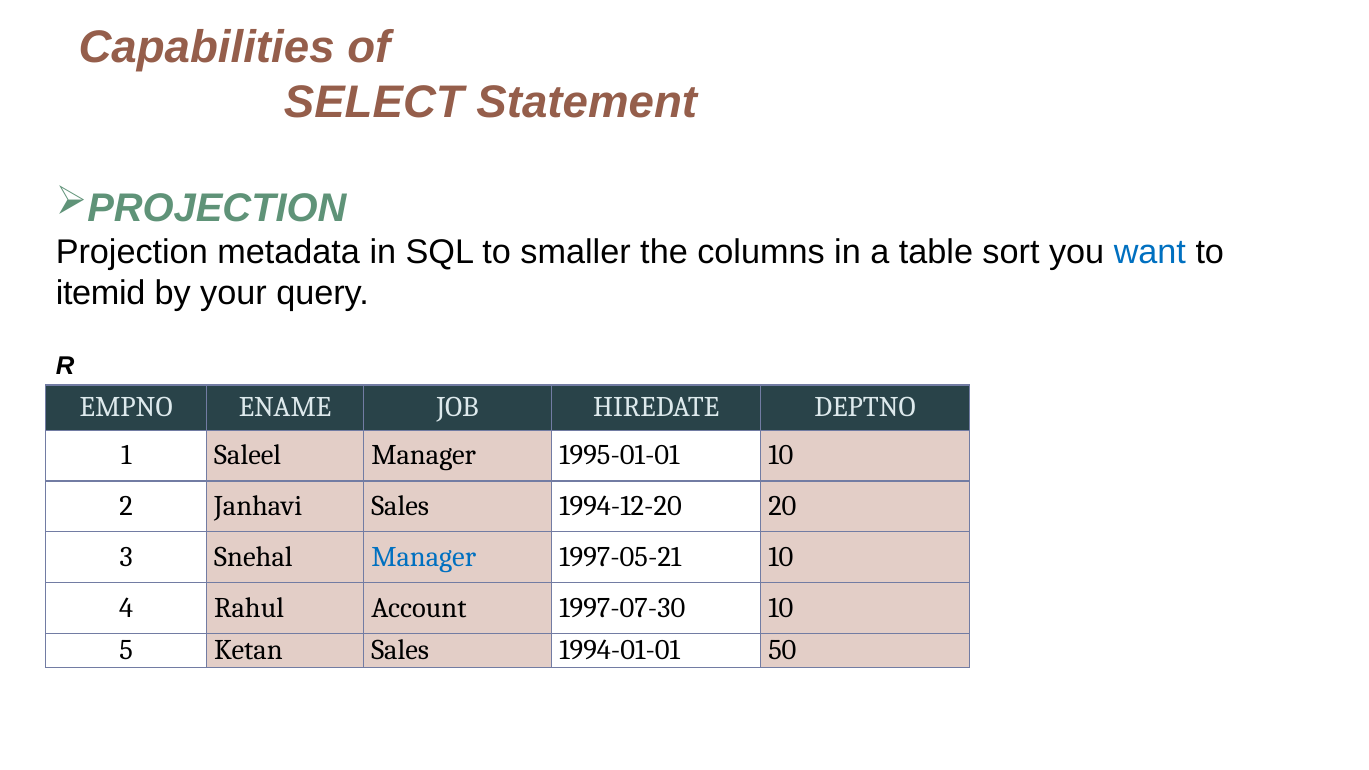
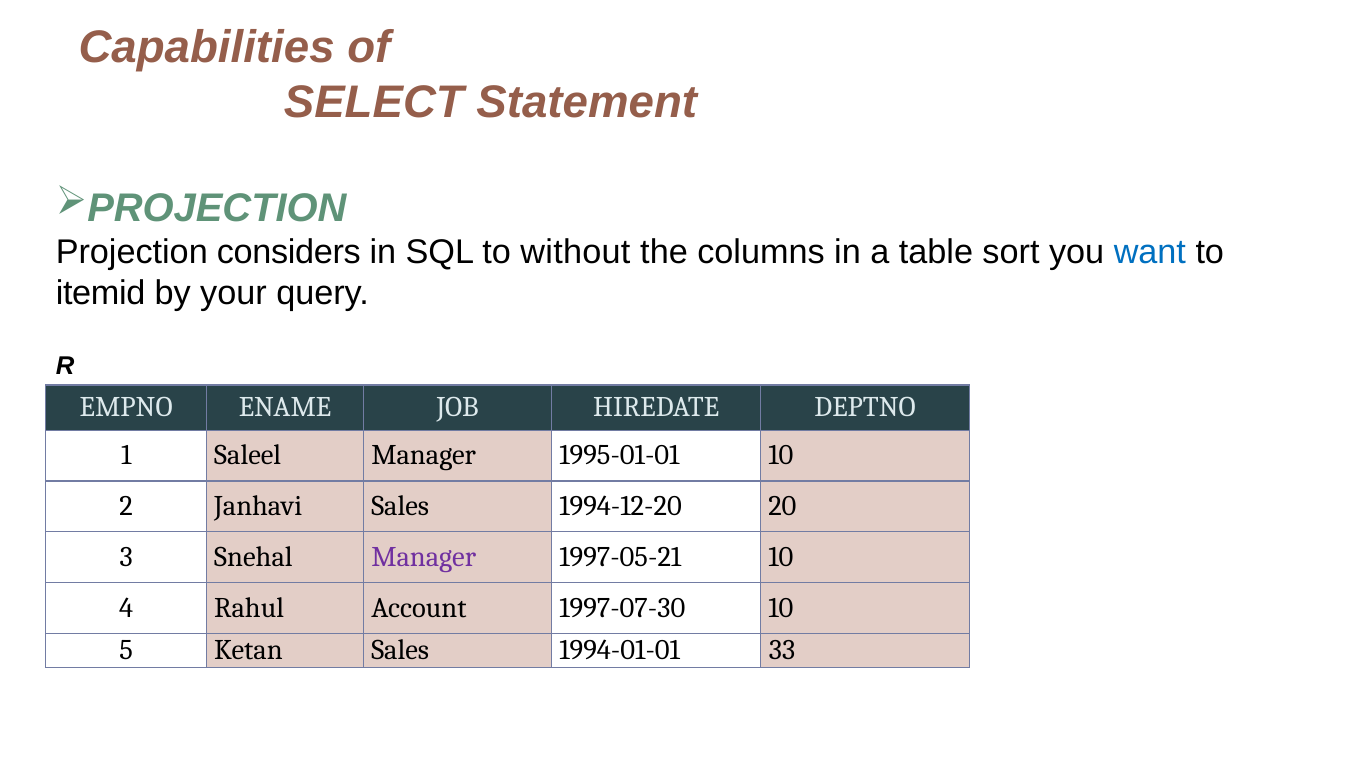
metadata: metadata -> considers
smaller: smaller -> without
Manager at (424, 557) colour: blue -> purple
50: 50 -> 33
